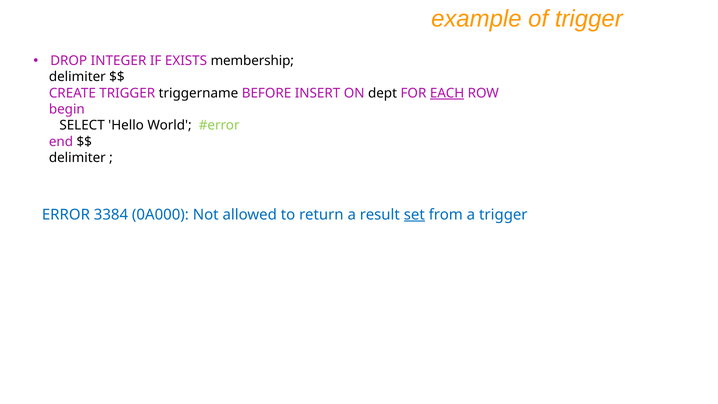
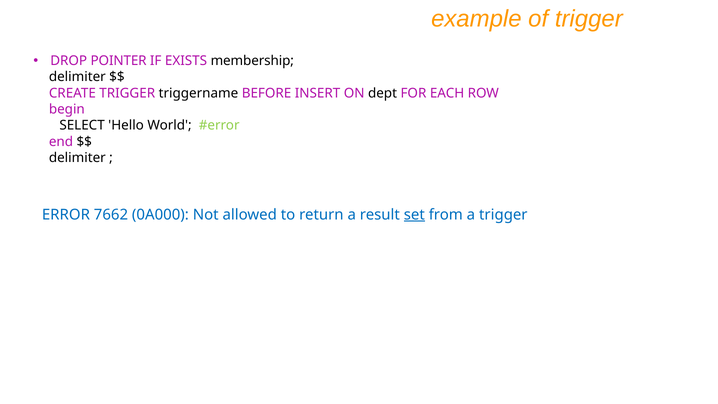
INTEGER: INTEGER -> POINTER
EACH underline: present -> none
3384: 3384 -> 7662
